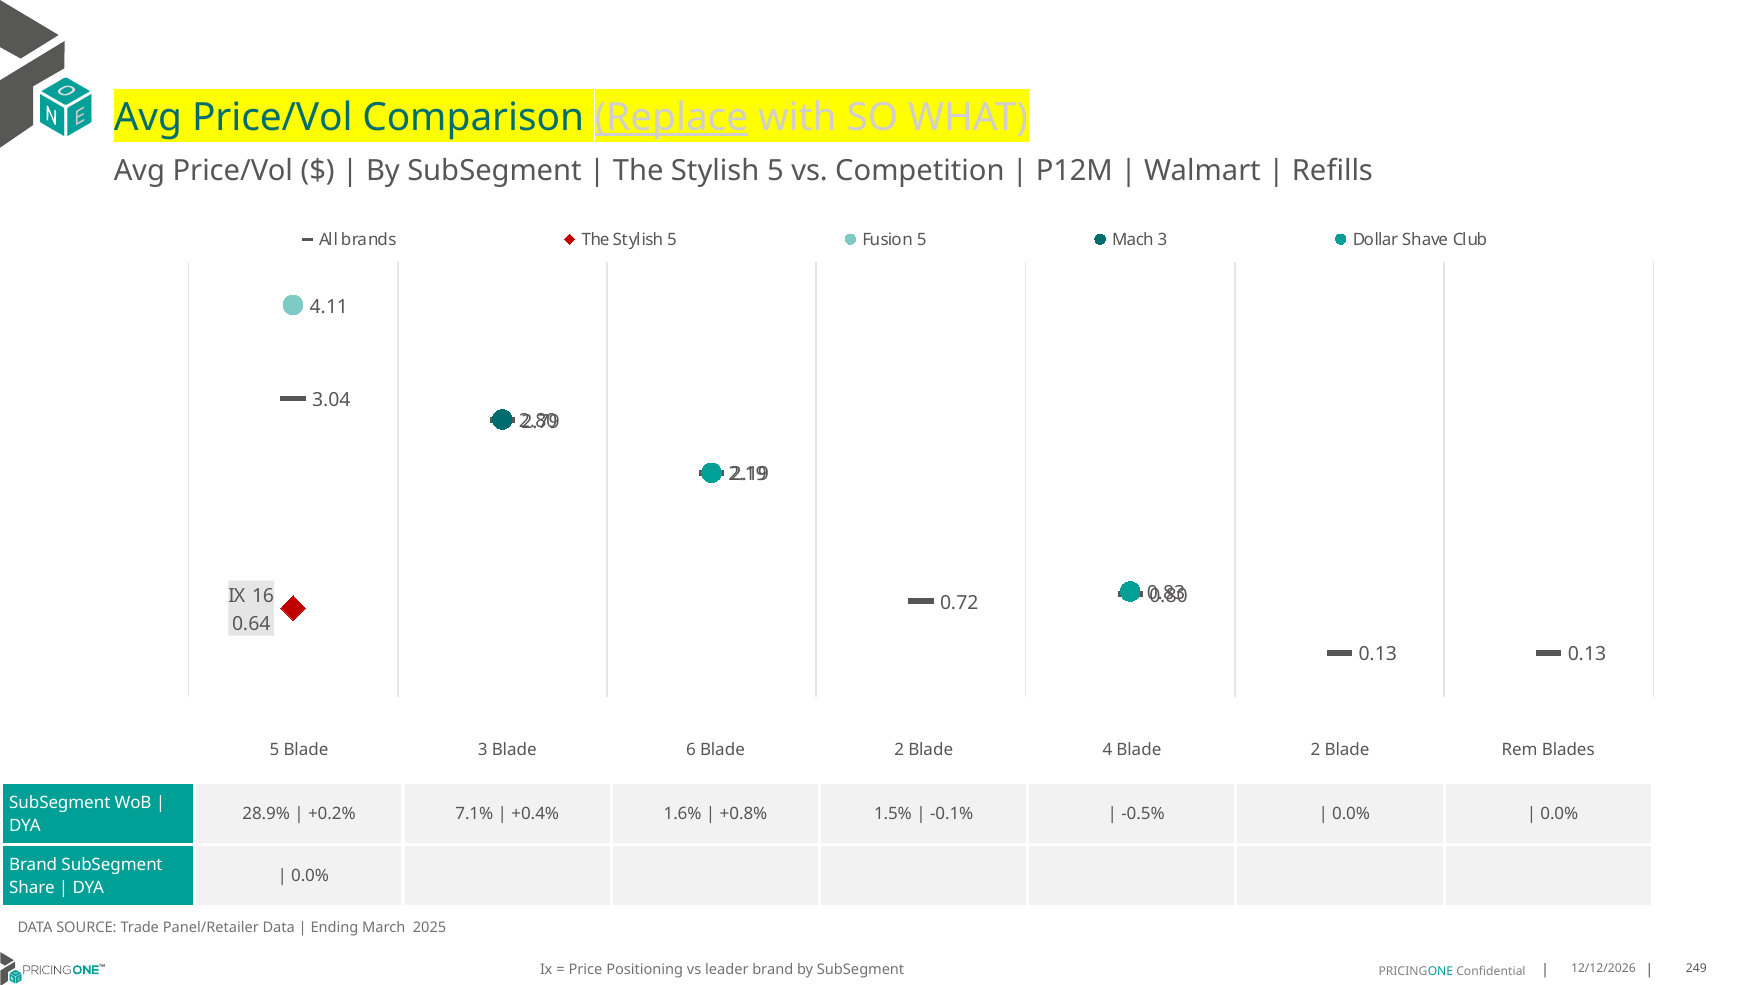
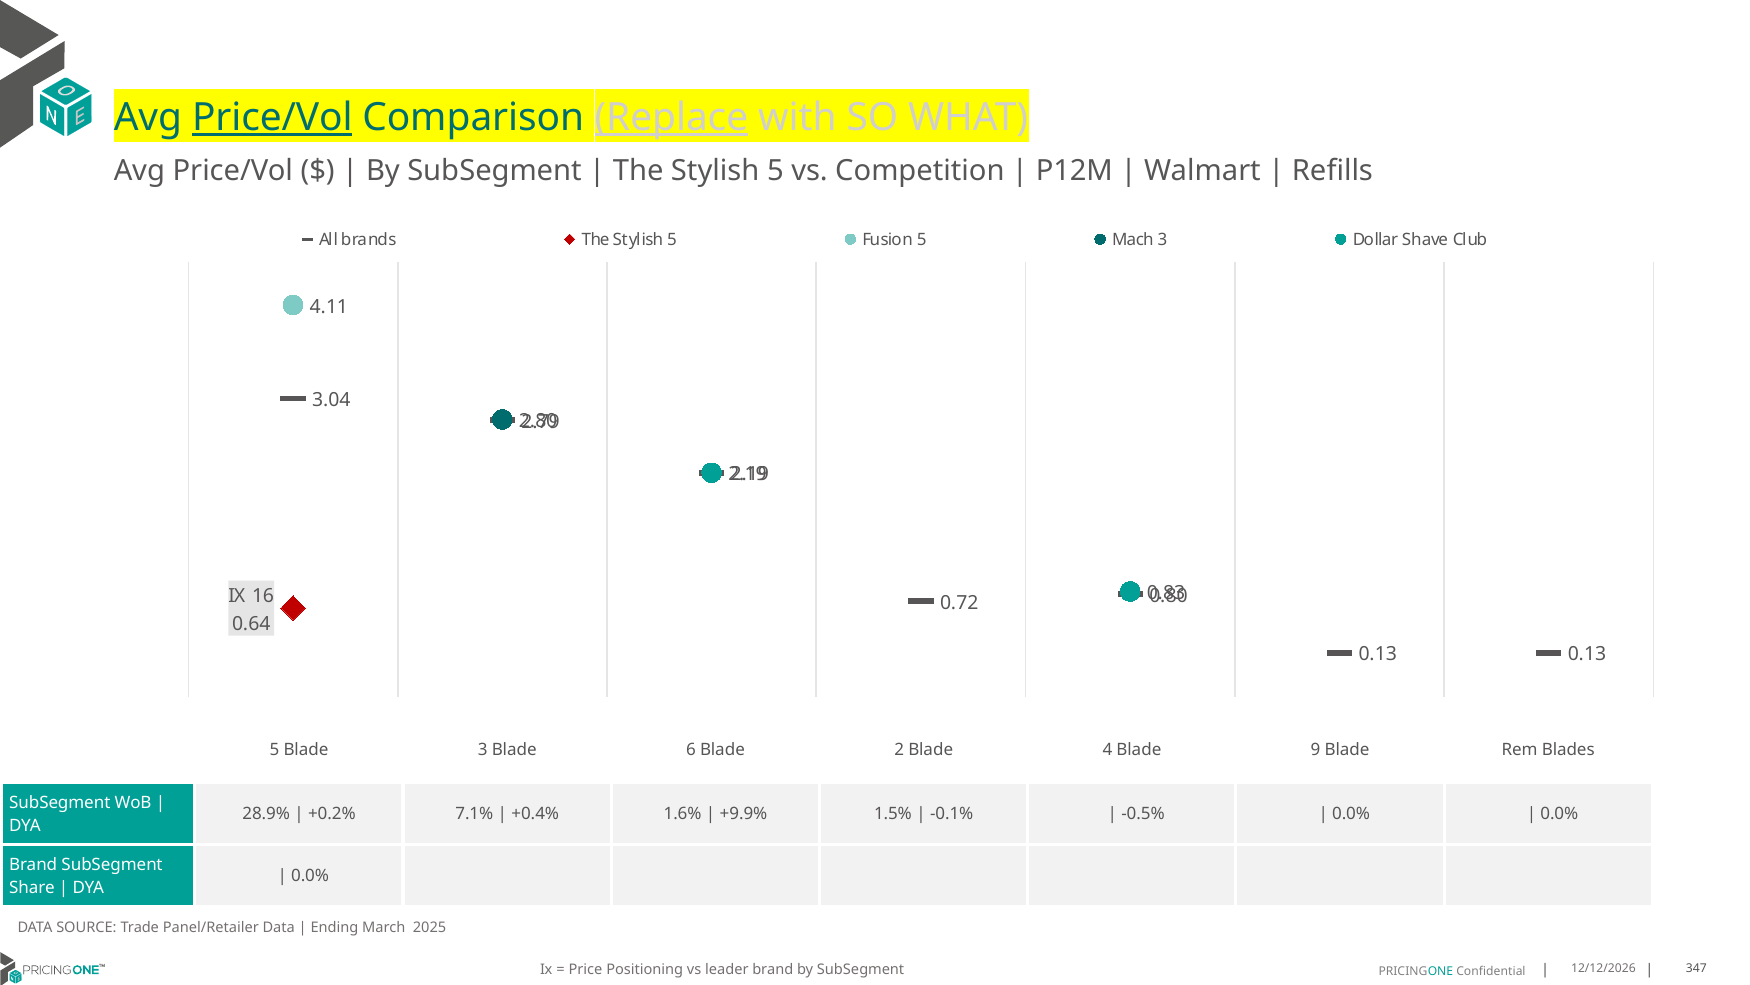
Price/Vol at (272, 118) underline: none -> present
4 Blade 2: 2 -> 9
+0.8%: +0.8% -> +9.9%
249: 249 -> 347
